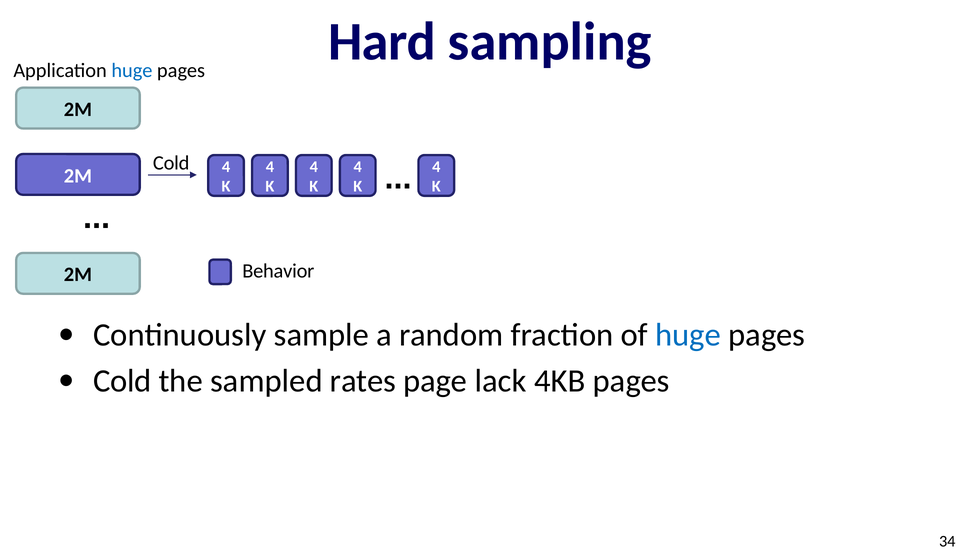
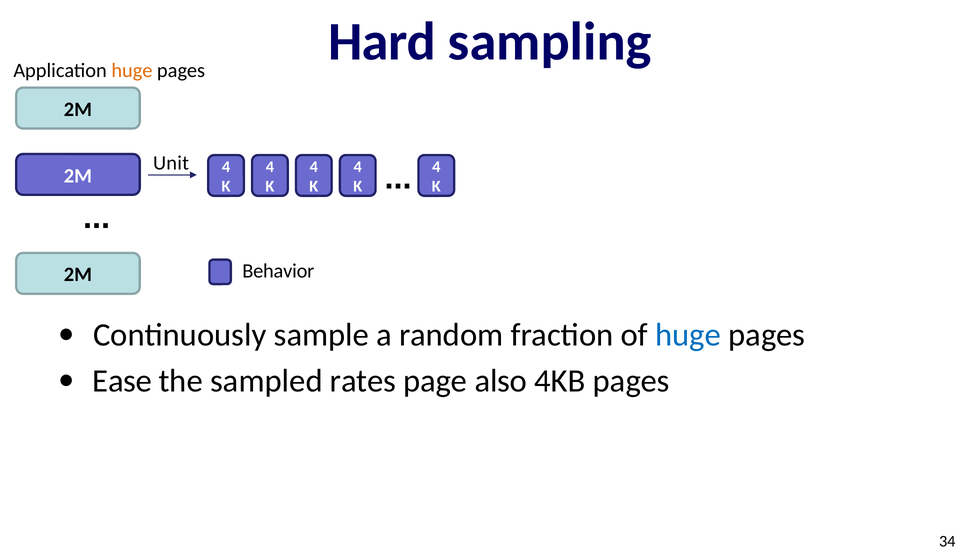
huge at (132, 70) colour: blue -> orange
Cold at (171, 163): Cold -> Unit
Cold at (122, 381): Cold -> Ease
lack: lack -> also
